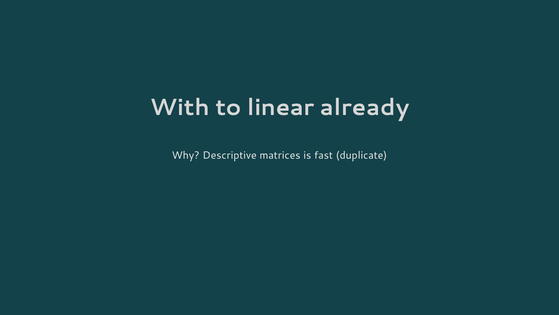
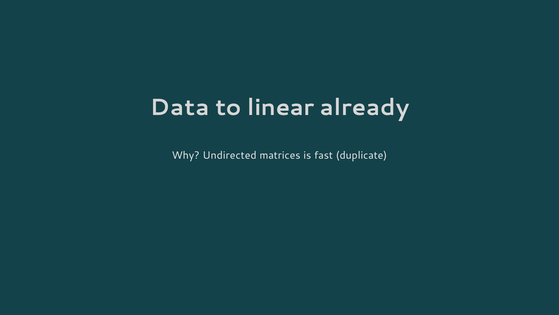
With: With -> Data
Descriptive: Descriptive -> Undirected
